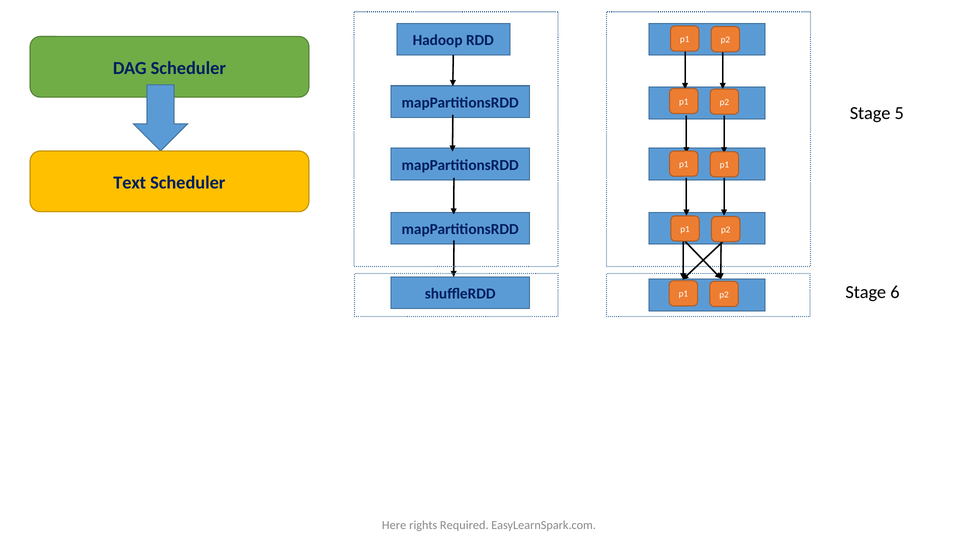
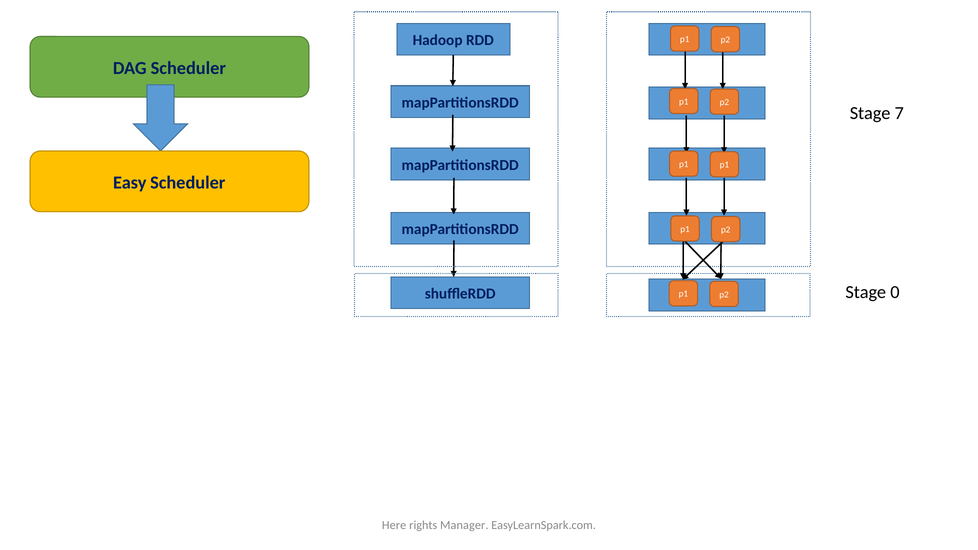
5: 5 -> 7
Text: Text -> Easy
6: 6 -> 0
Required: Required -> Manager
